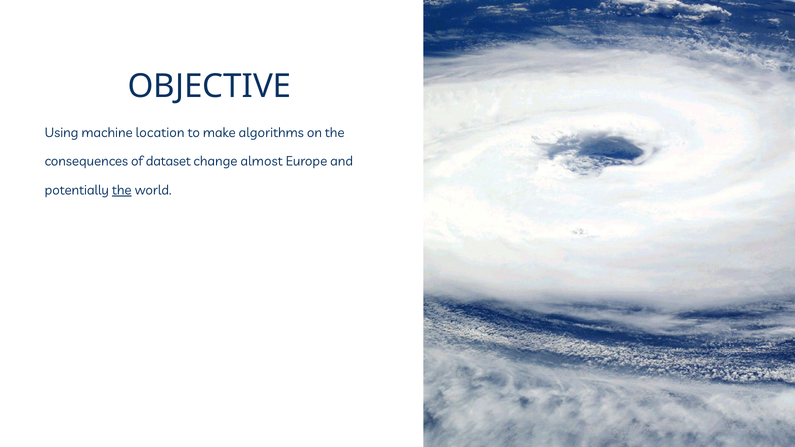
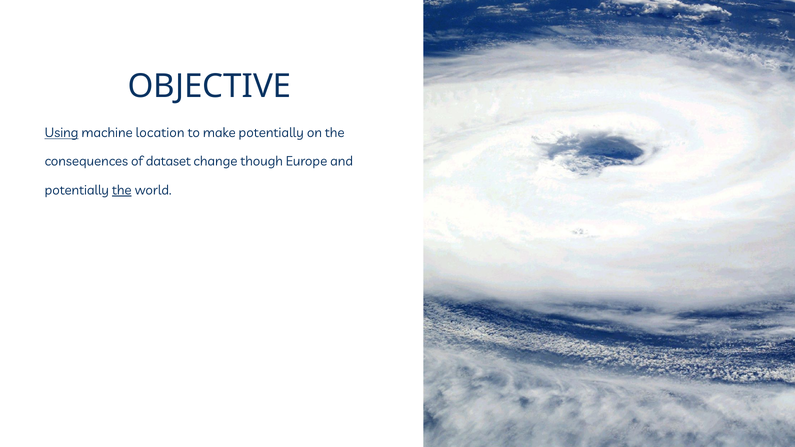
Using underline: none -> present
make algorithms: algorithms -> potentially
almost: almost -> though
